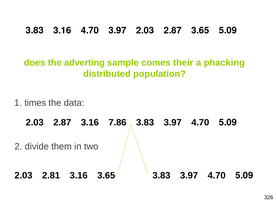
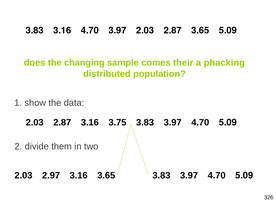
adverting: adverting -> changing
times: times -> show
7.86: 7.86 -> 3.75
2.81: 2.81 -> 2.97
